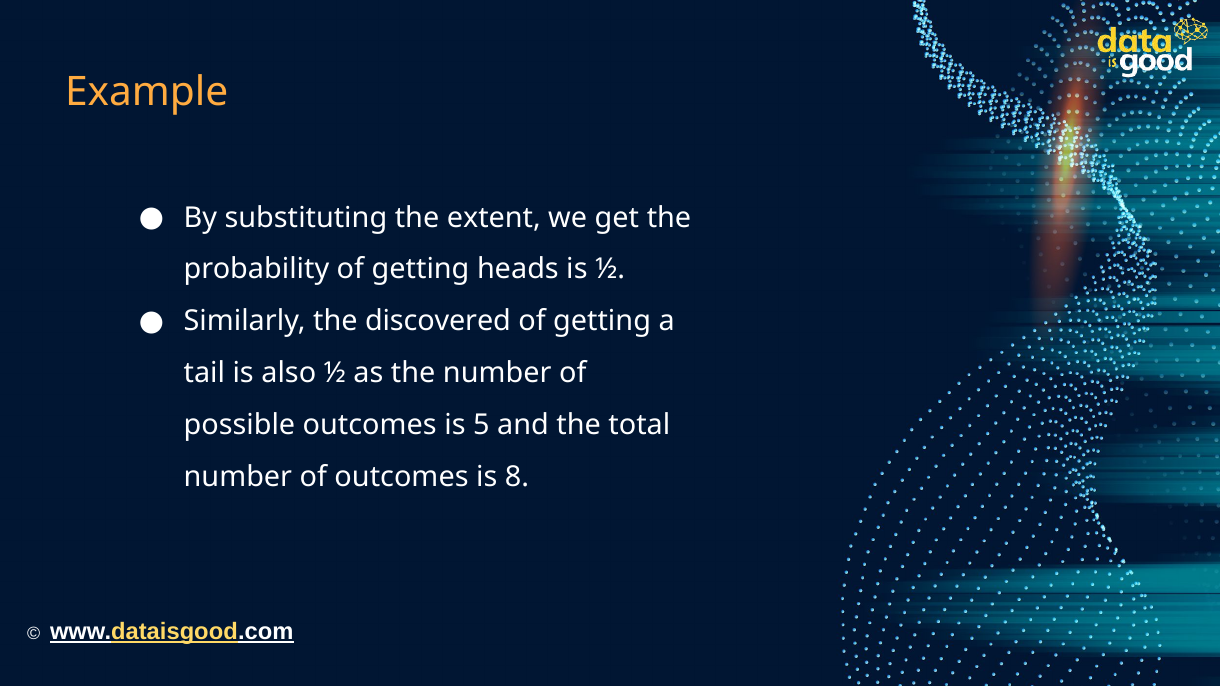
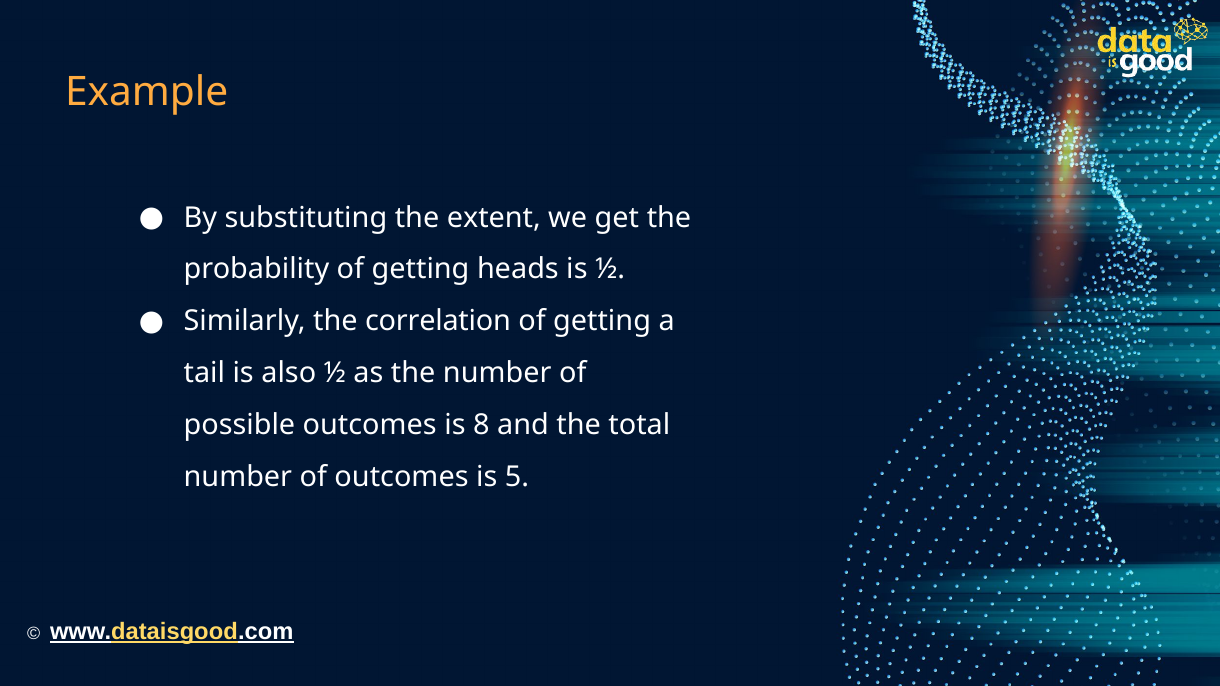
discovered: discovered -> correlation
5: 5 -> 8
8: 8 -> 5
